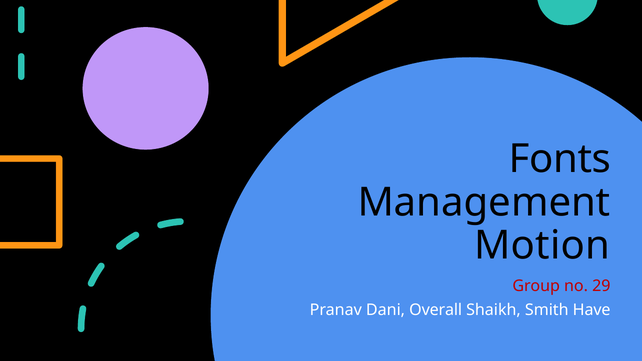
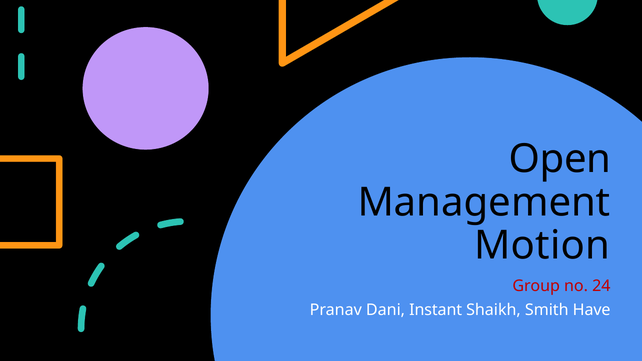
Fonts: Fonts -> Open
29: 29 -> 24
Overall: Overall -> Instant
